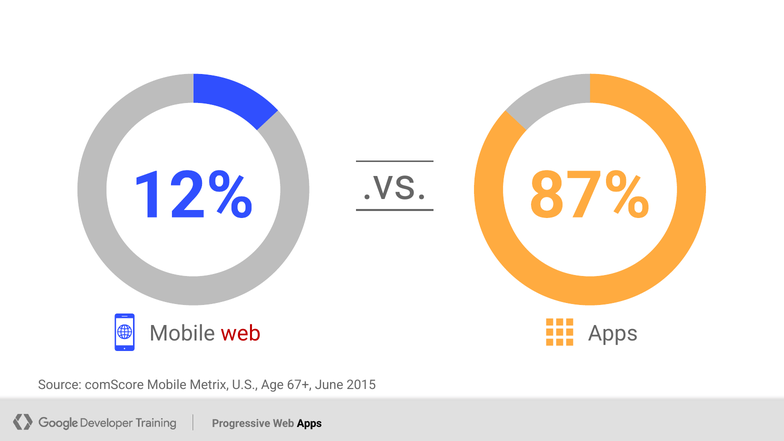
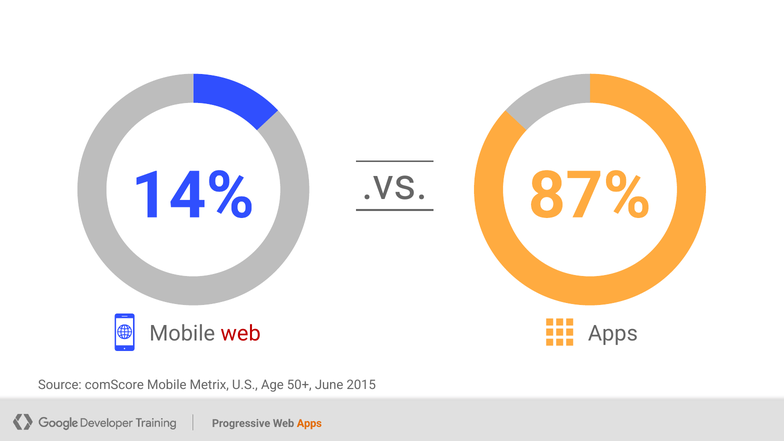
12%: 12% -> 14%
67+: 67+ -> 50+
Apps at (309, 423) colour: black -> orange
